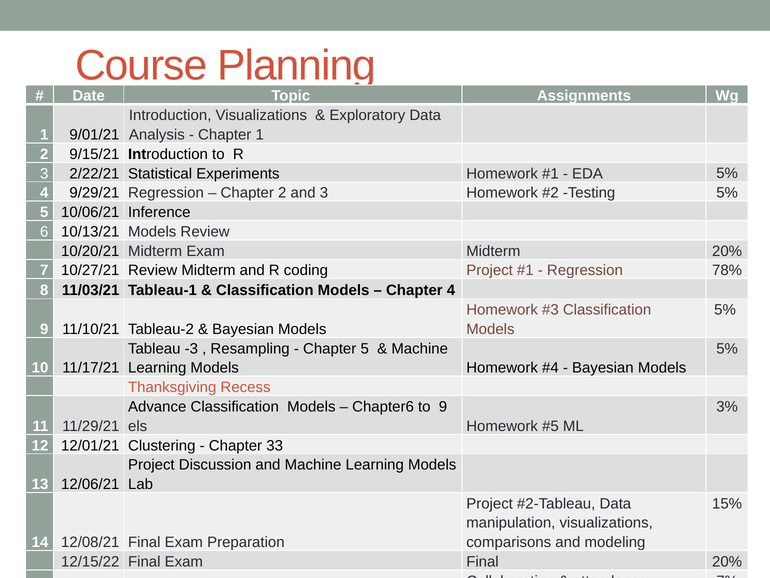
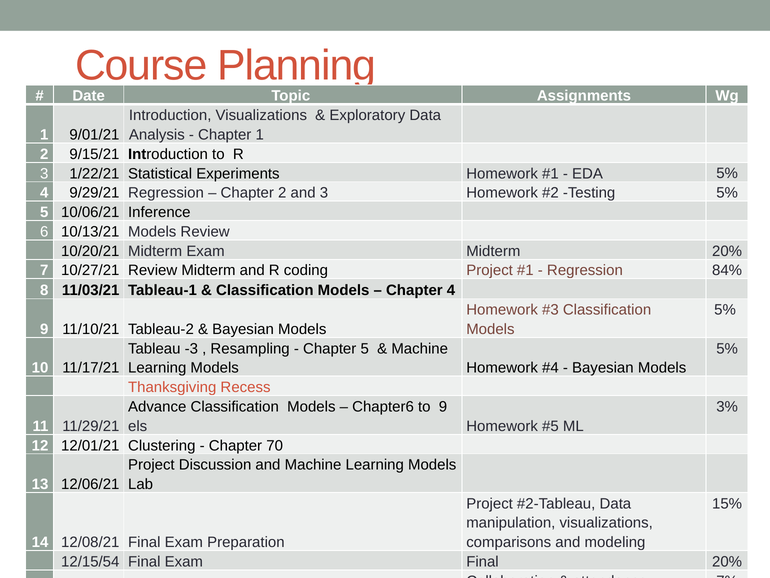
2/22/21: 2/22/21 -> 1/22/21
78%: 78% -> 84%
33: 33 -> 70
12/15/22: 12/15/22 -> 12/15/54
